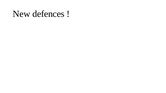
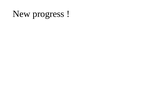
defences: defences -> progress
